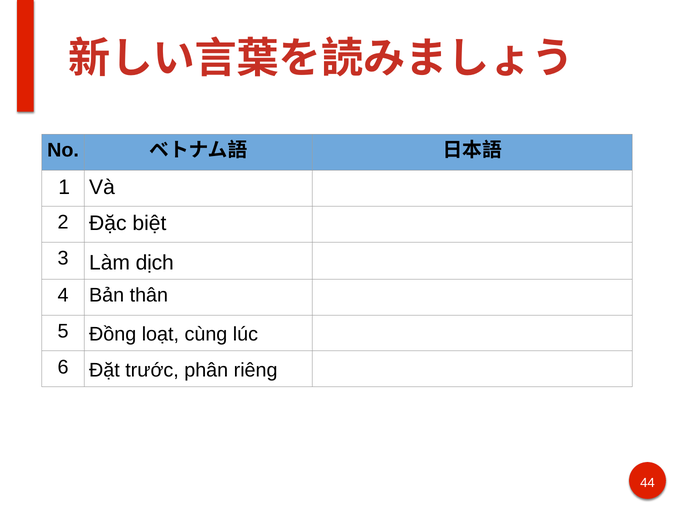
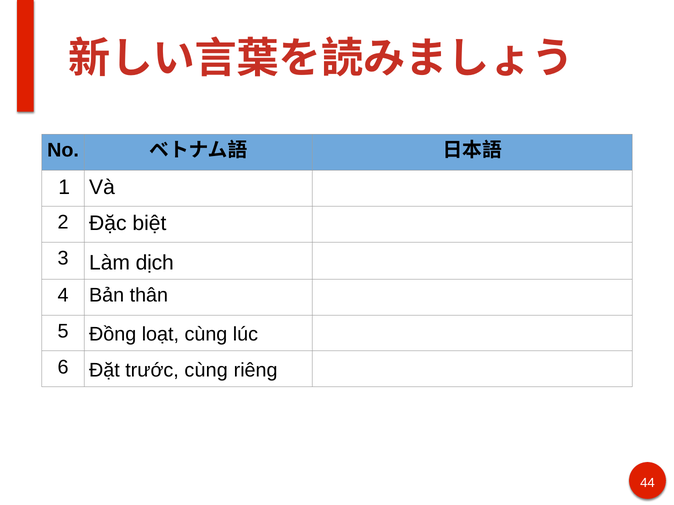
trước phân: phân -> cùng
